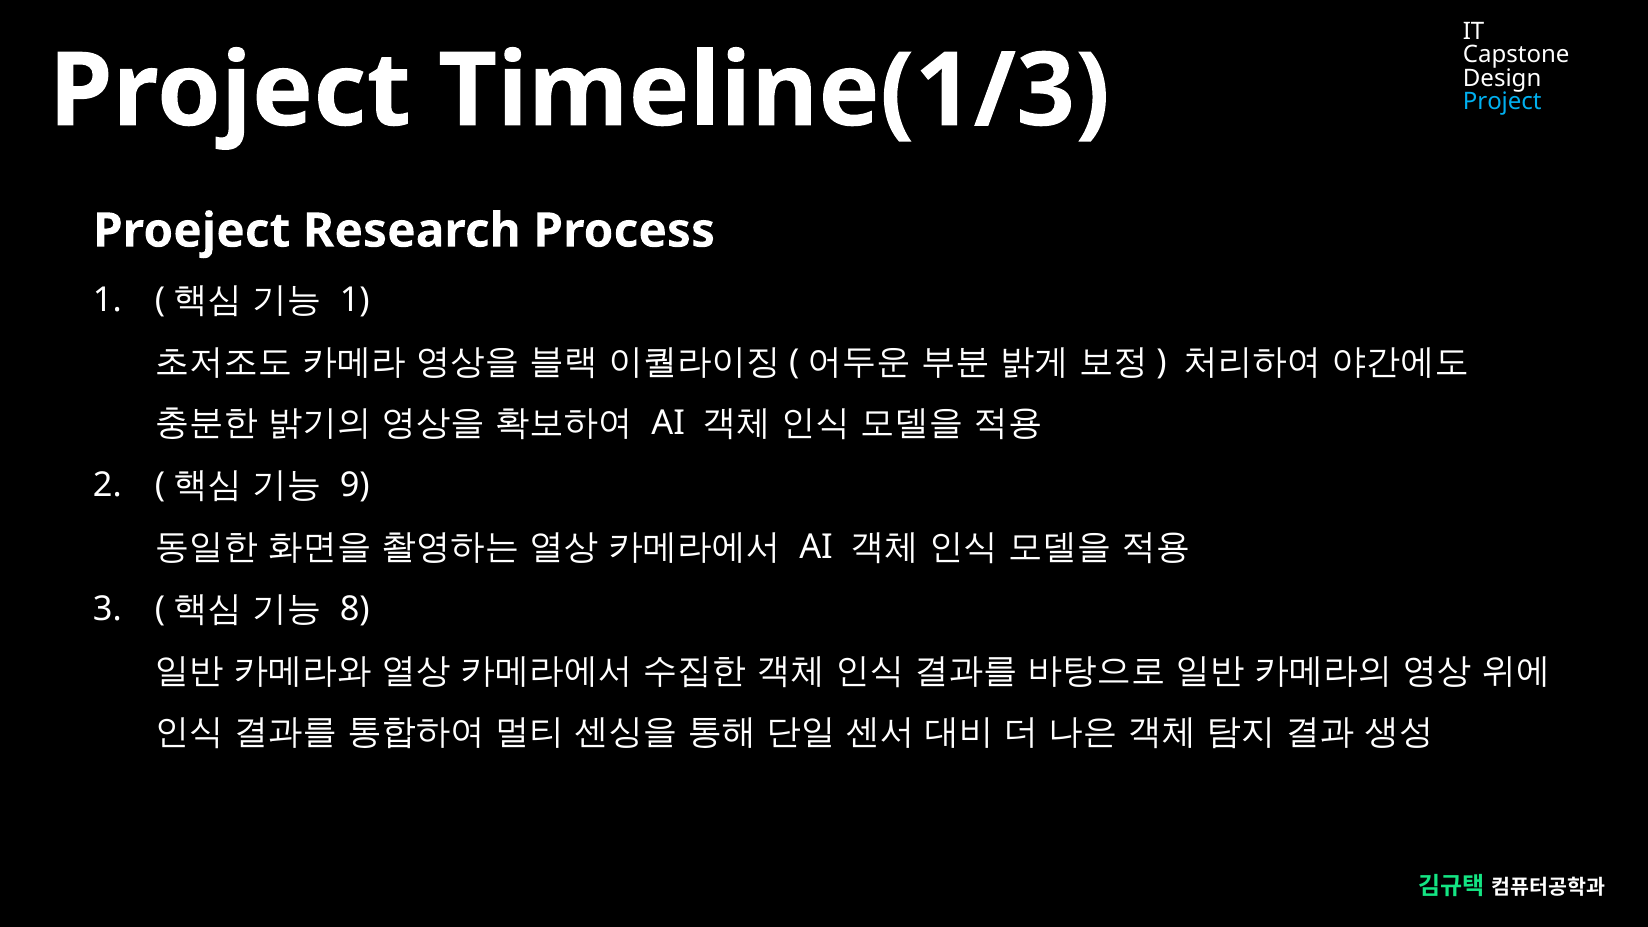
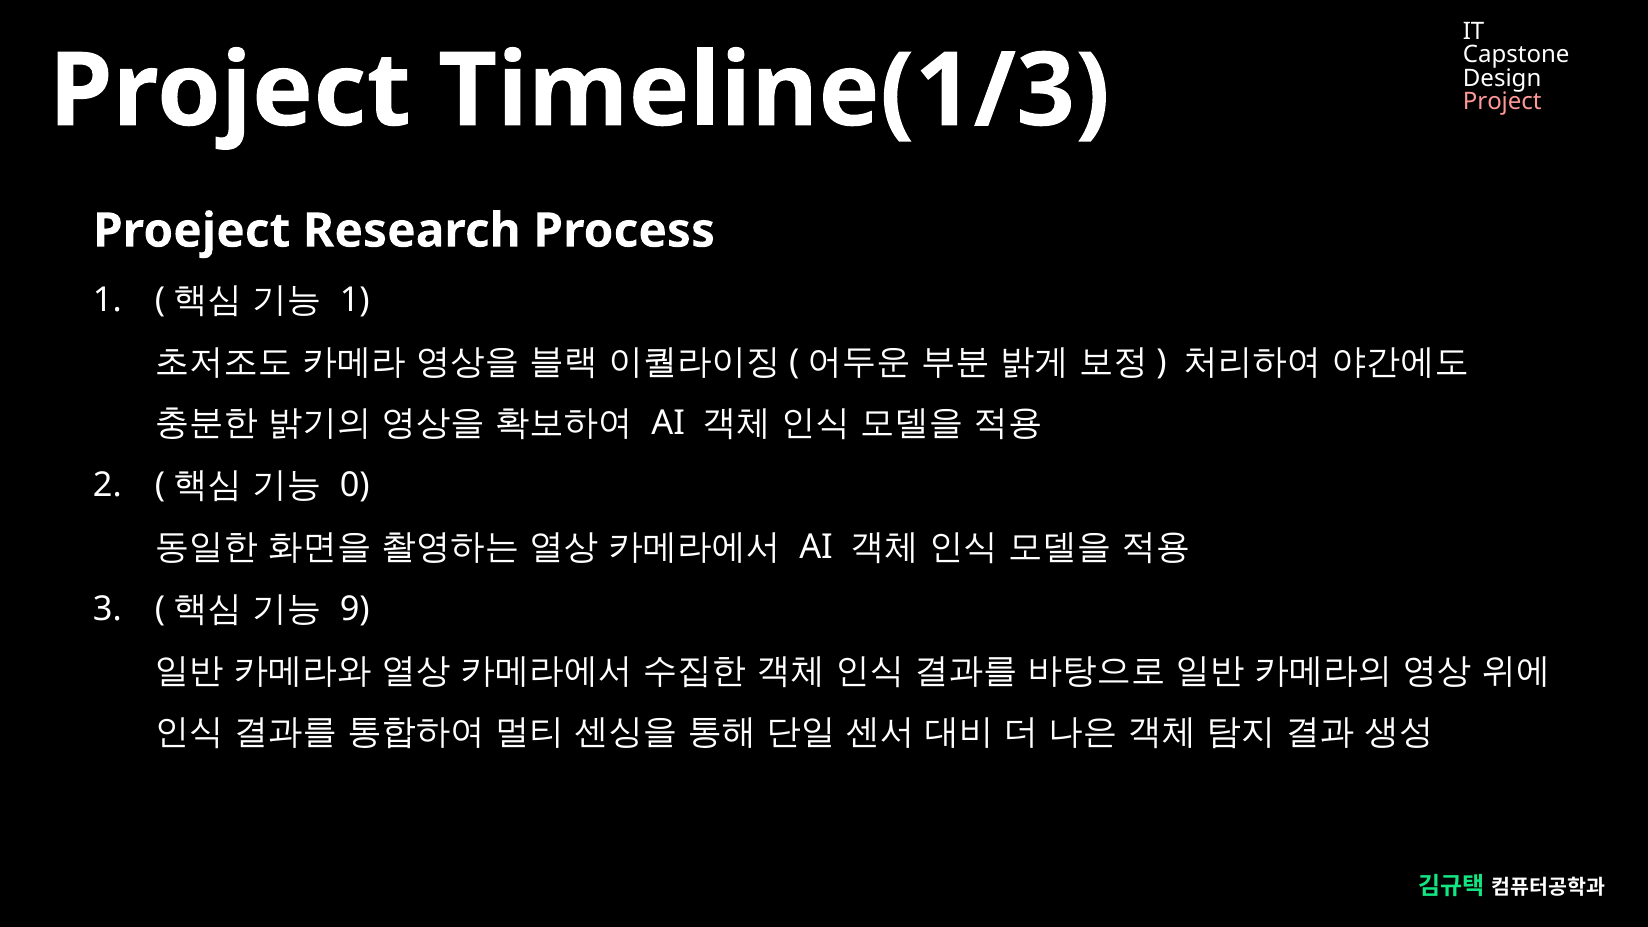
Project at (1502, 101) colour: light blue -> pink
9: 9 -> 0
8: 8 -> 9
